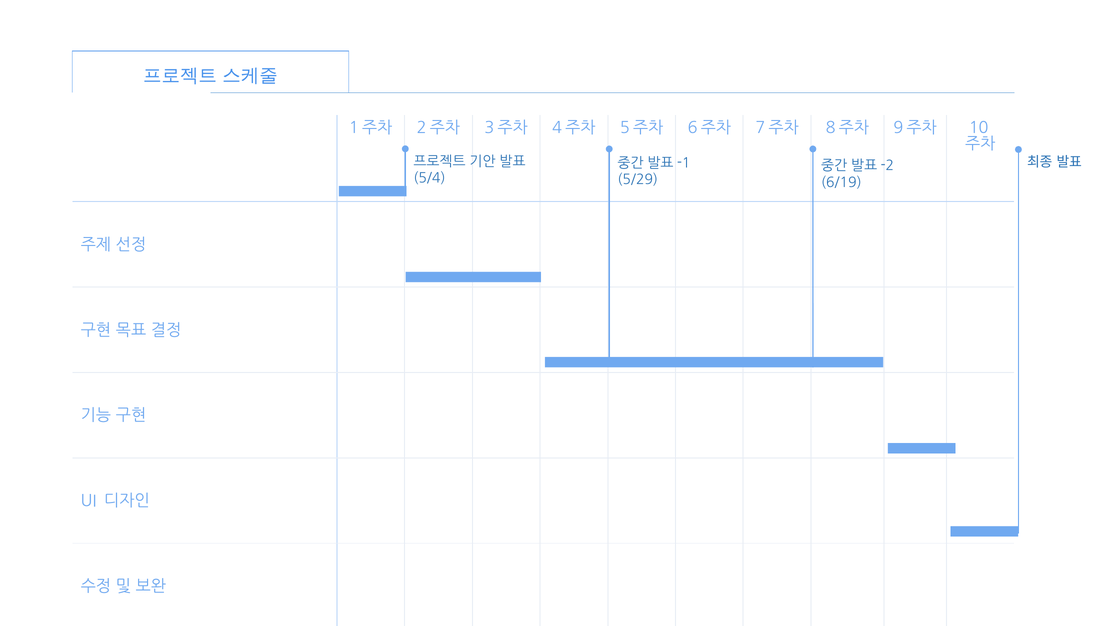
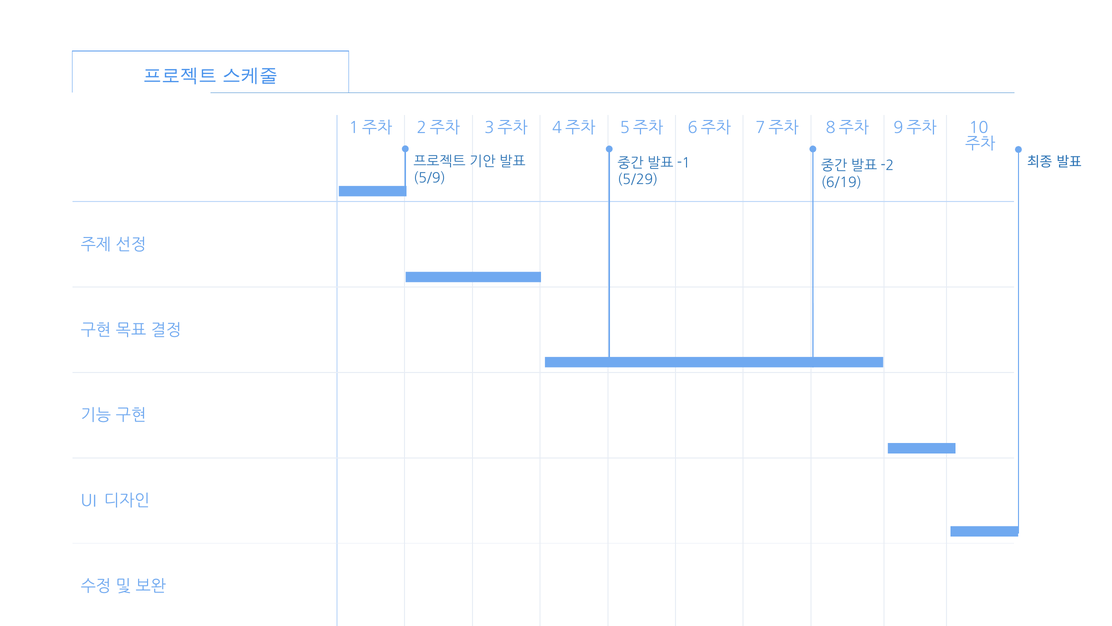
5/4: 5/4 -> 5/9
